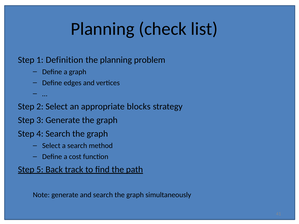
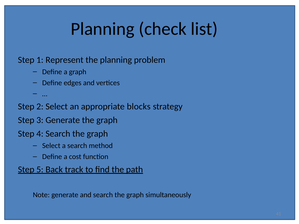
Definition: Definition -> Represent
